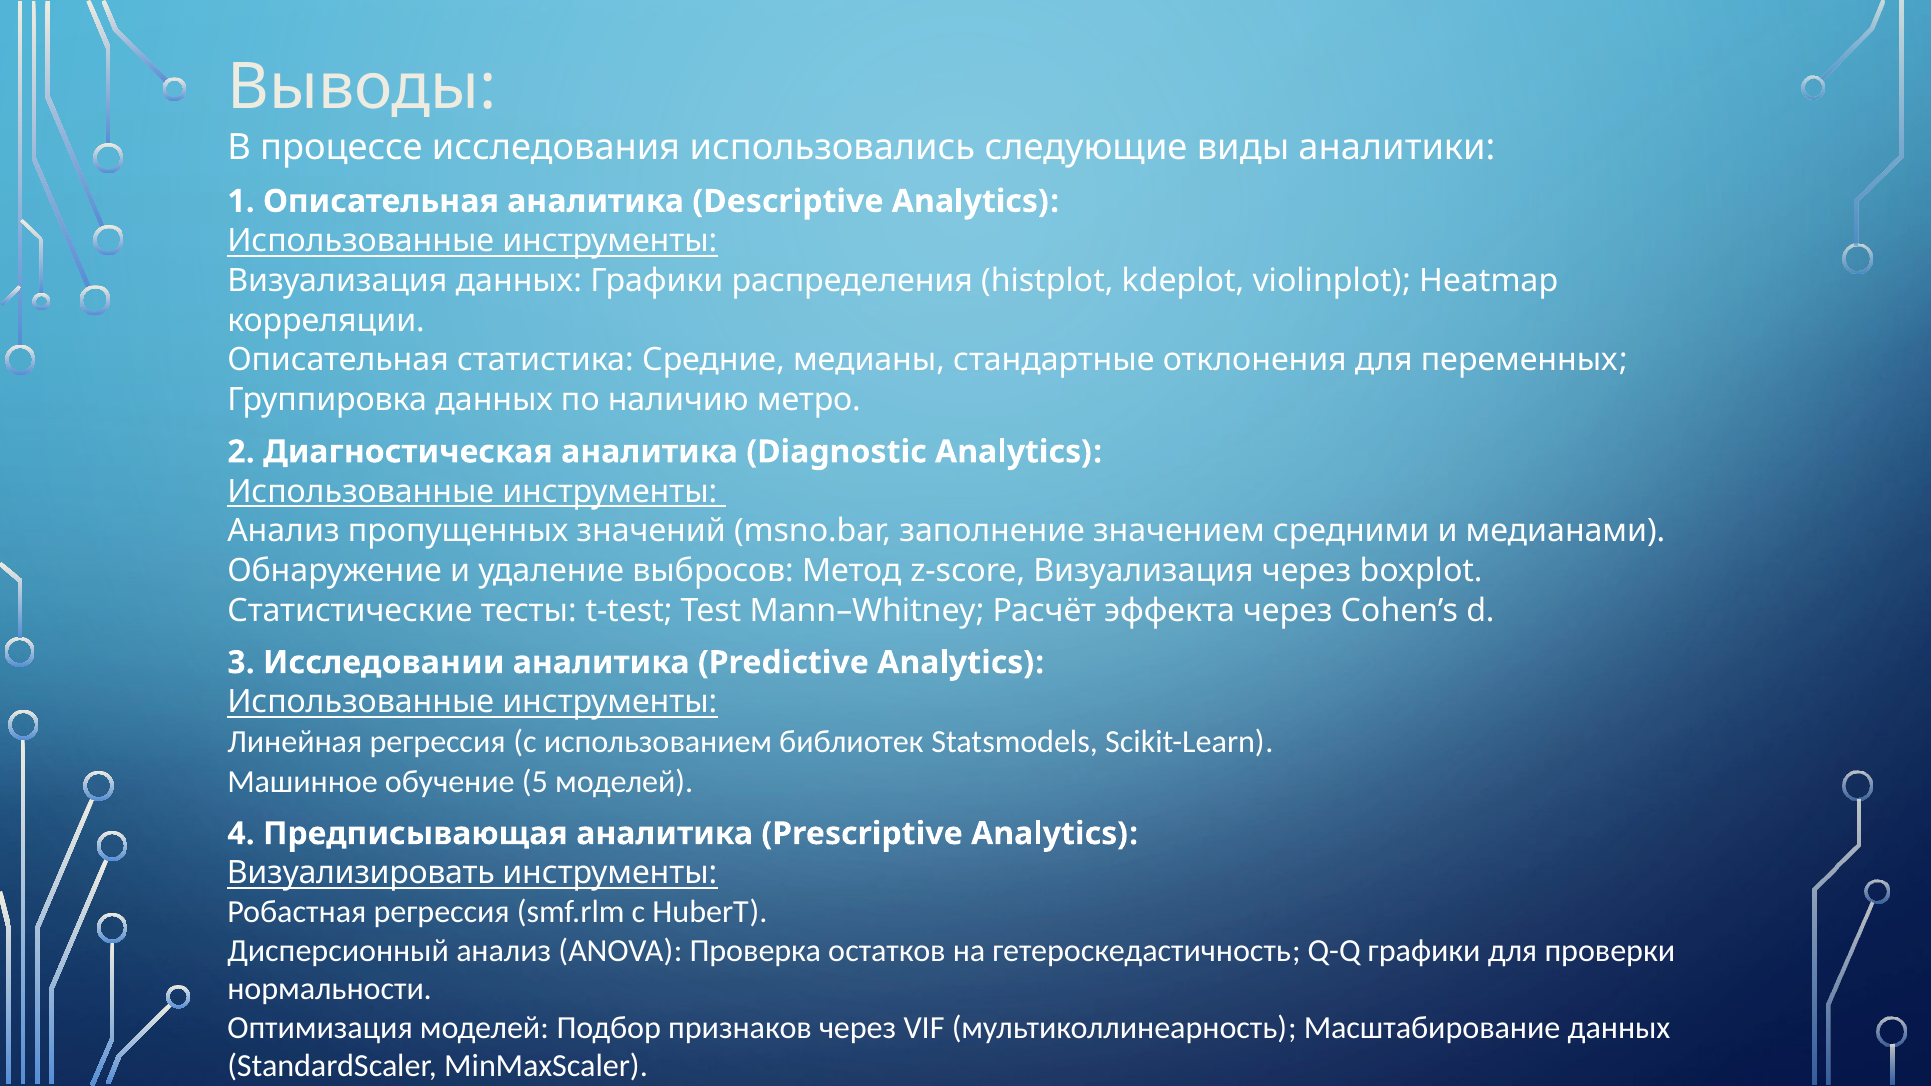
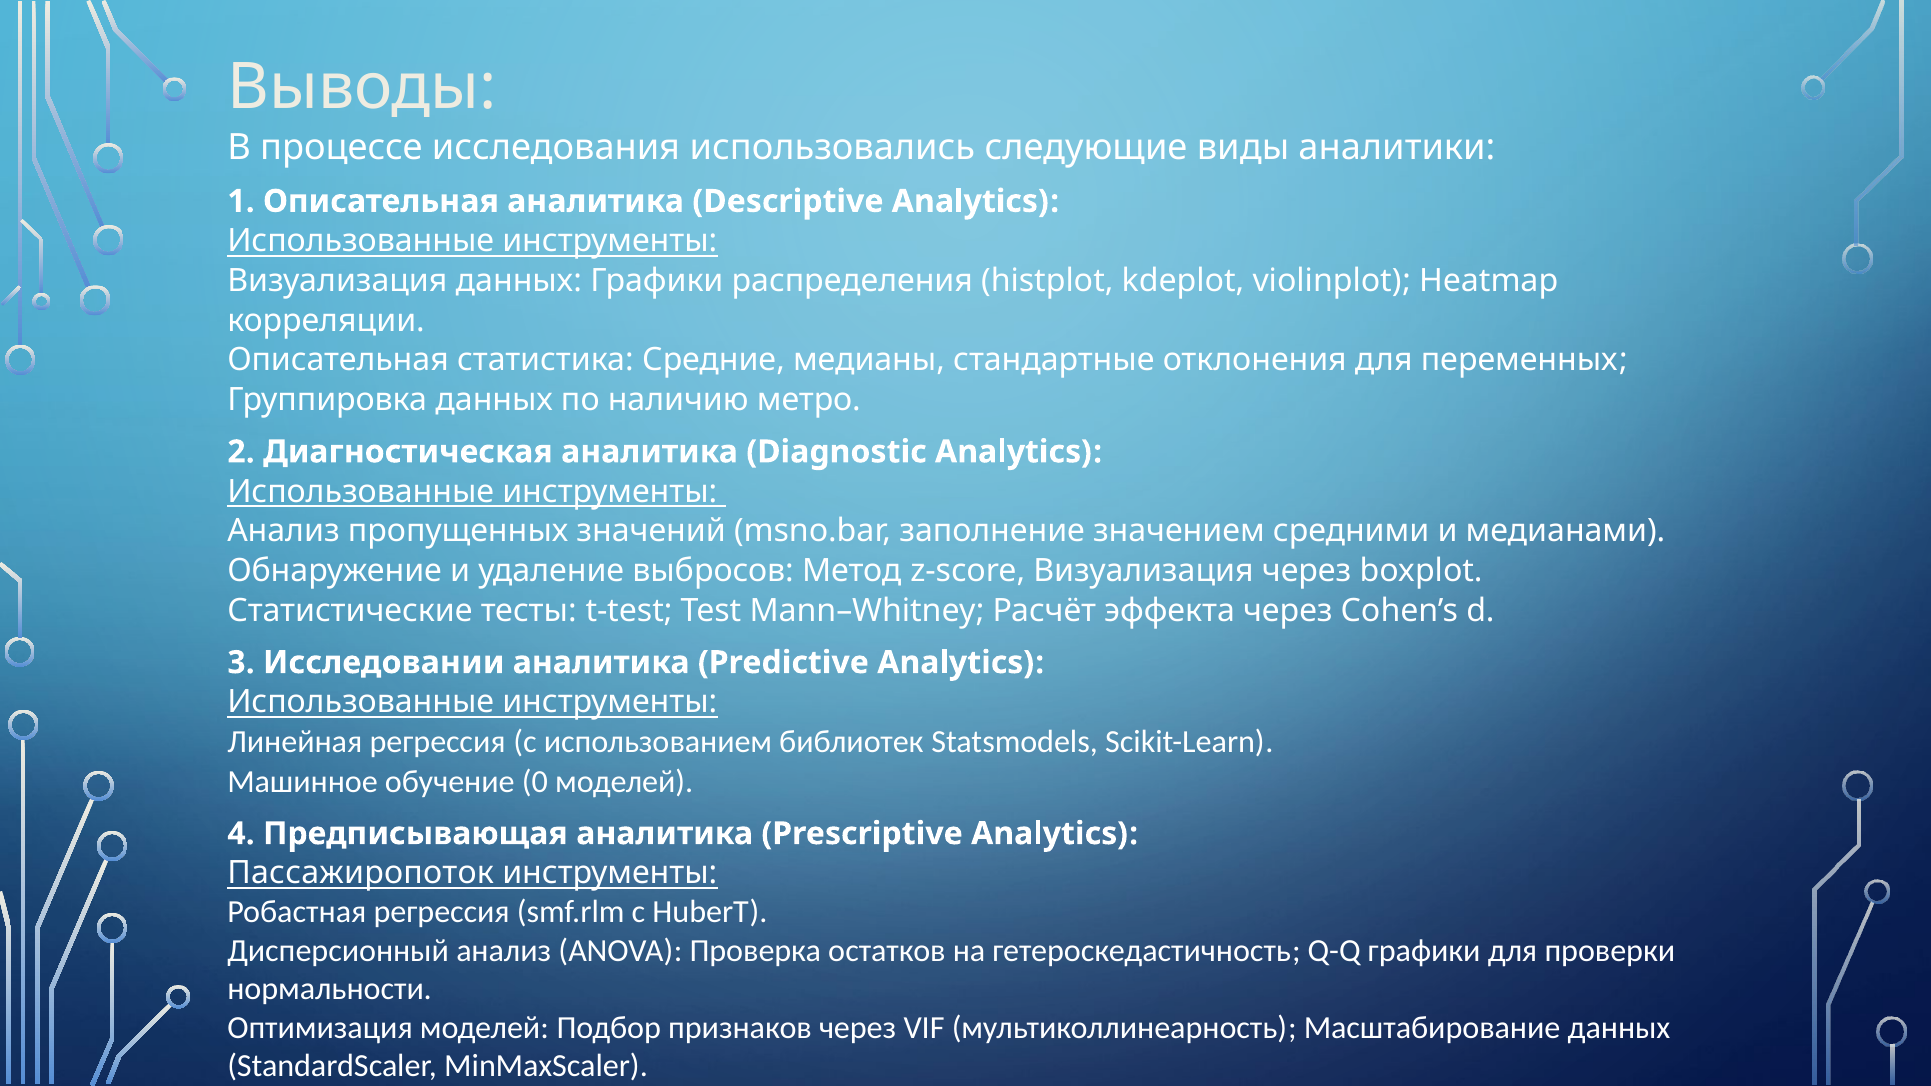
5: 5 -> 0
Визуализировать: Визуализировать -> Пассажиропоток
